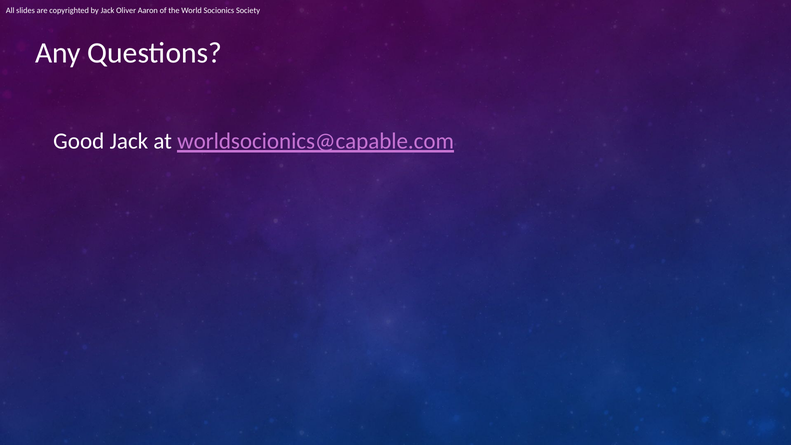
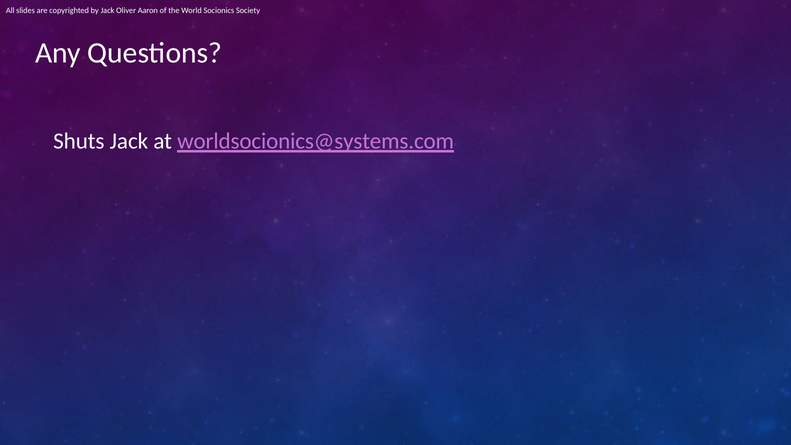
Good: Good -> Shuts
worldsocionics@capable.com: worldsocionics@capable.com -> worldsocionics@systems.com
